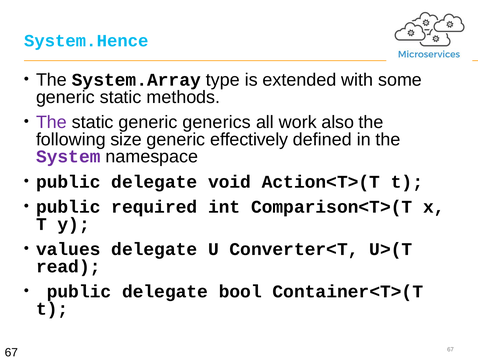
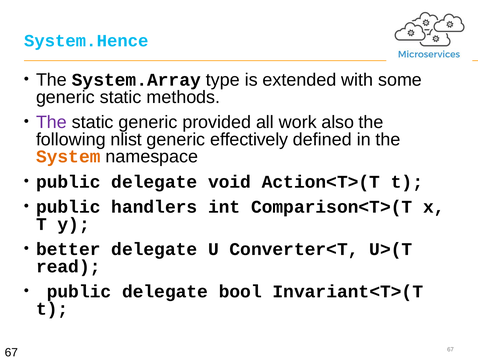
generics: generics -> provided
size: size -> nlist
System colour: purple -> orange
required: required -> handlers
values: values -> better
Container<T>(T: Container<T>(T -> Invariant<T>(T
